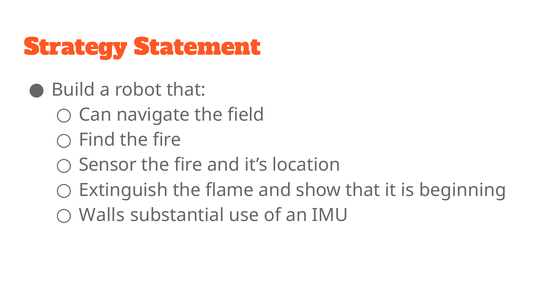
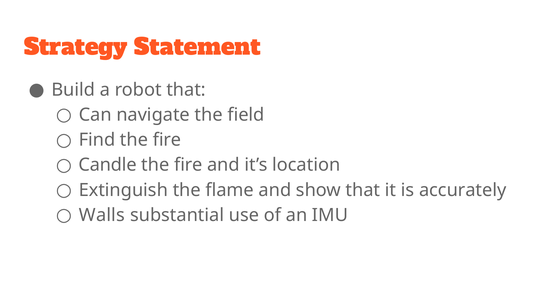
Sensor: Sensor -> Candle
beginning: beginning -> accurately
